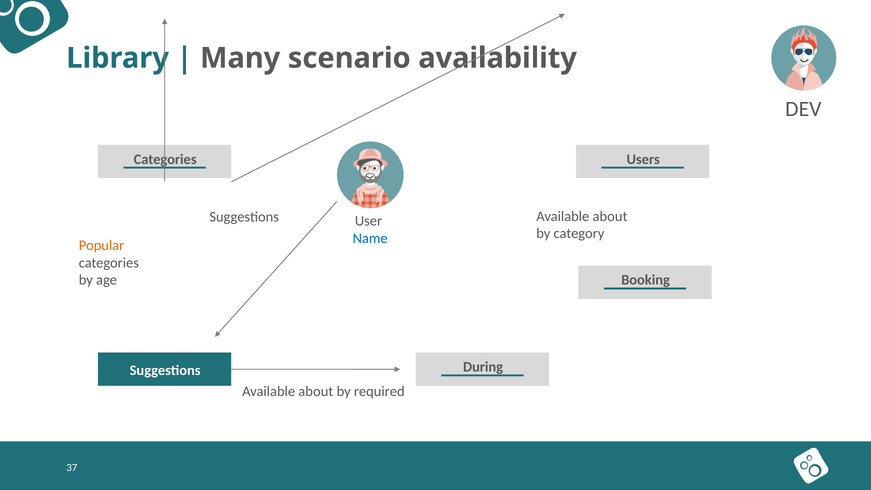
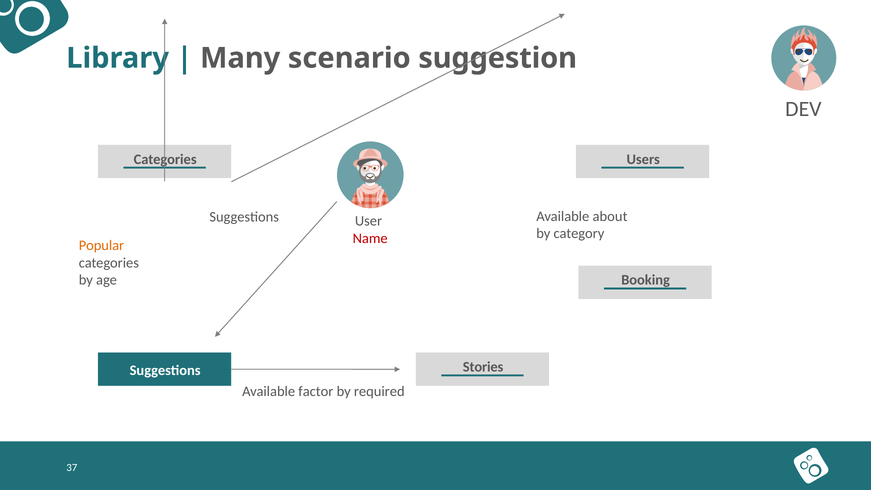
availability: availability -> suggestion
Name colour: blue -> red
During: During -> Stories
about at (316, 391): about -> factor
